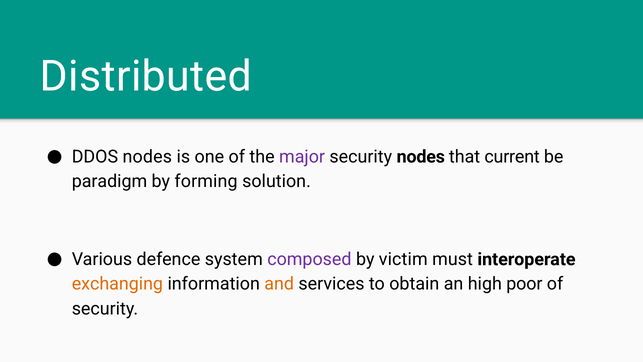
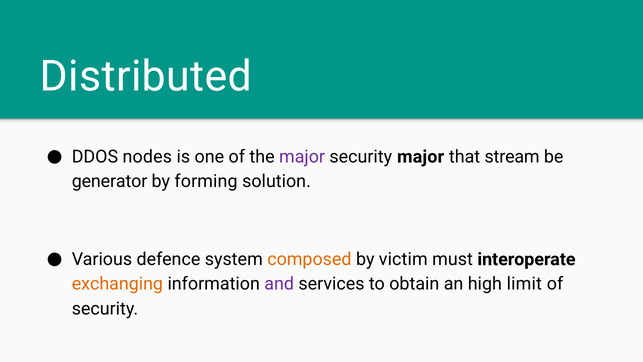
security nodes: nodes -> major
current: current -> stream
paradigm: paradigm -> generator
composed colour: purple -> orange
and colour: orange -> purple
poor: poor -> limit
